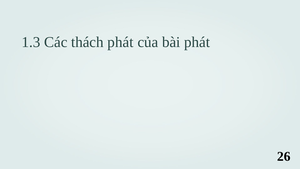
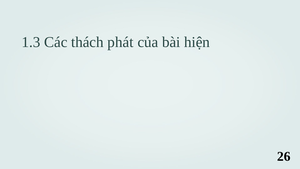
bài phát: phát -> hiện
